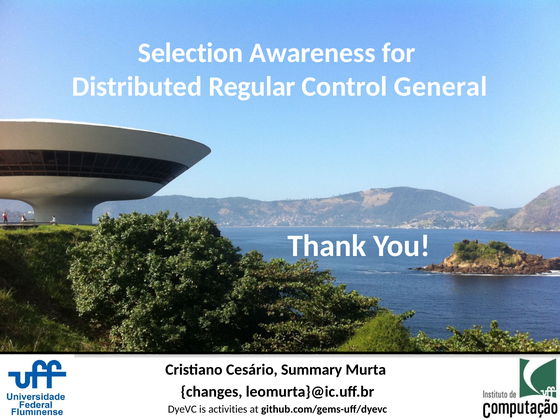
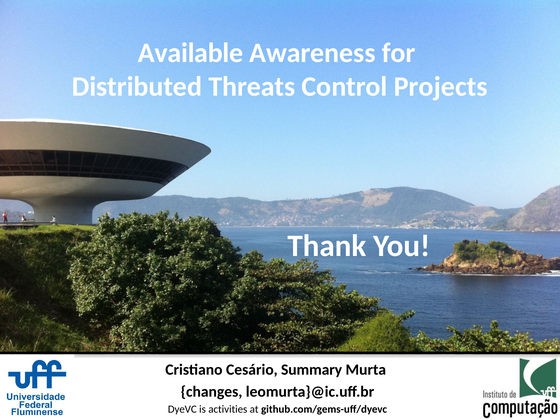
Selection: Selection -> Available
Regular: Regular -> Threats
General: General -> Projects
